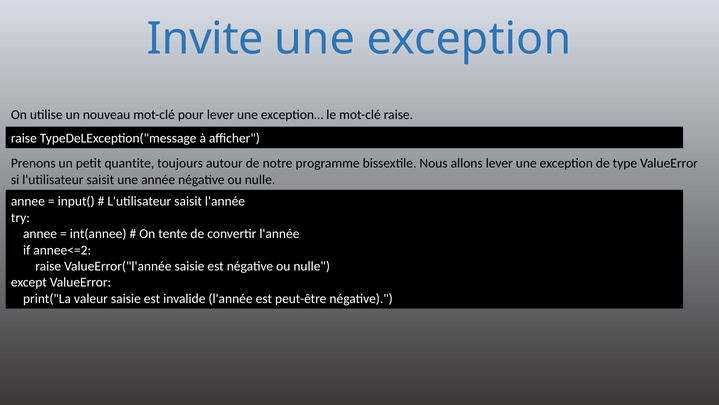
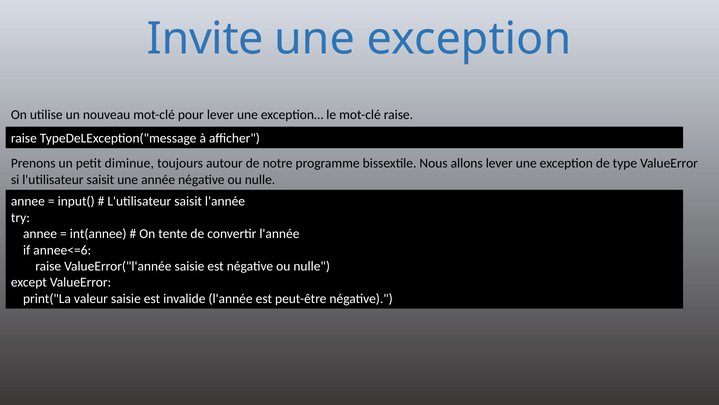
quantite: quantite -> diminue
annee<=2: annee<=2 -> annee<=6
